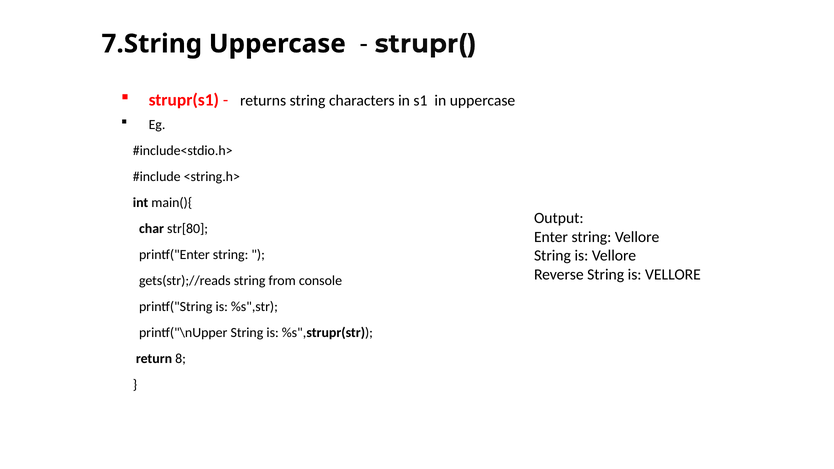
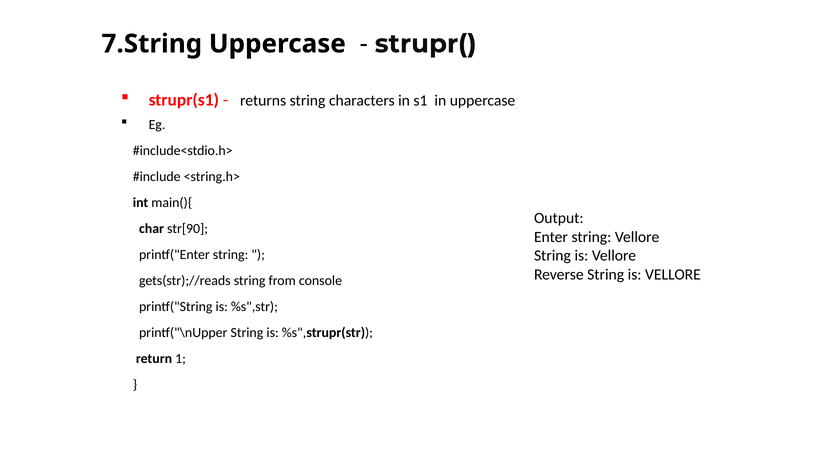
str[80: str[80 -> str[90
8: 8 -> 1
